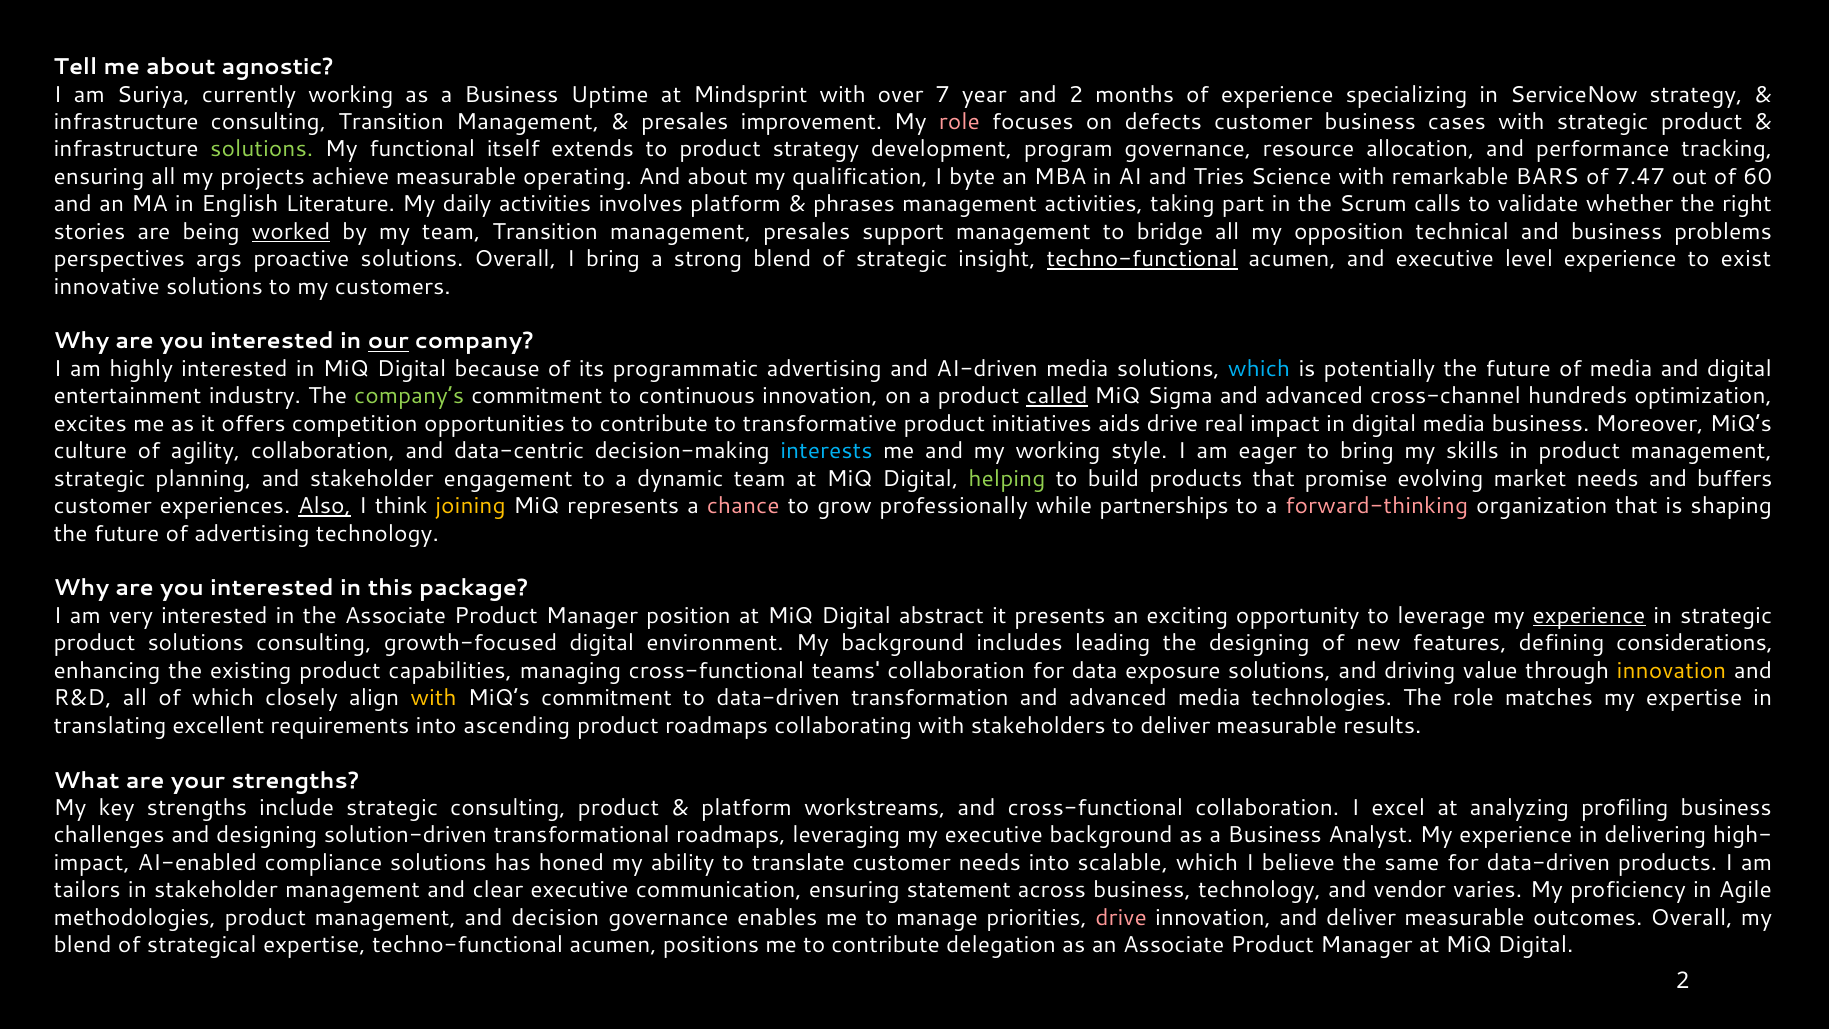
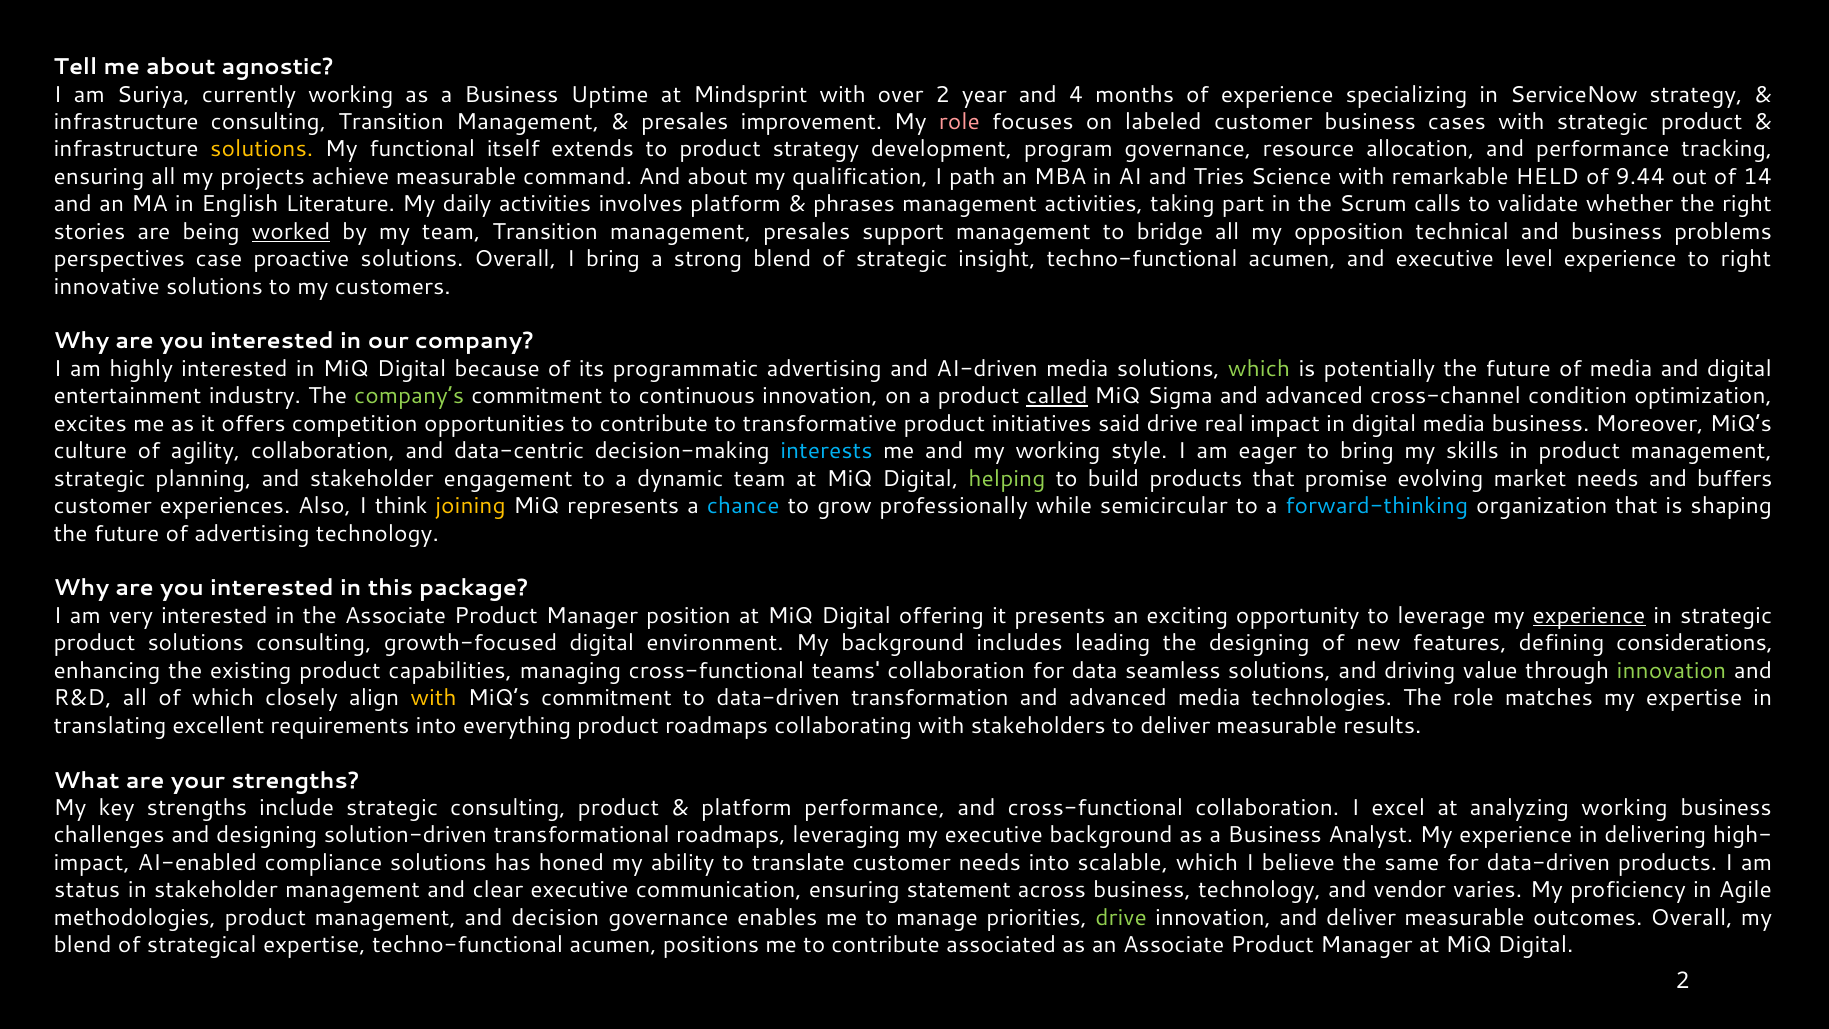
over 7: 7 -> 2
and 2: 2 -> 4
defects: defects -> labeled
solutions at (262, 149) colour: light green -> yellow
operating: operating -> command
byte: byte -> path
BARS: BARS -> HELD
7.47: 7.47 -> 9.44
60: 60 -> 14
args: args -> case
techno-functional at (1142, 259) underline: present -> none
to exist: exist -> right
our underline: present -> none
which at (1259, 369) colour: light blue -> light green
hundreds: hundreds -> condition
aids: aids -> said
Also underline: present -> none
chance colour: pink -> light blue
partnerships: partnerships -> semicircular
forward-thinking colour: pink -> light blue
abstract: abstract -> offering
exposure: exposure -> seamless
innovation at (1672, 671) colour: yellow -> light green
ascending: ascending -> everything
platform workstreams: workstreams -> performance
analyzing profiling: profiling -> working
tailors: tailors -> status
drive at (1121, 918) colour: pink -> light green
delegation: delegation -> associated
